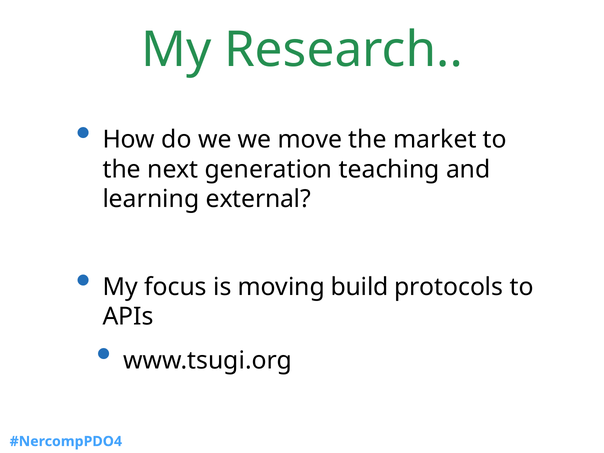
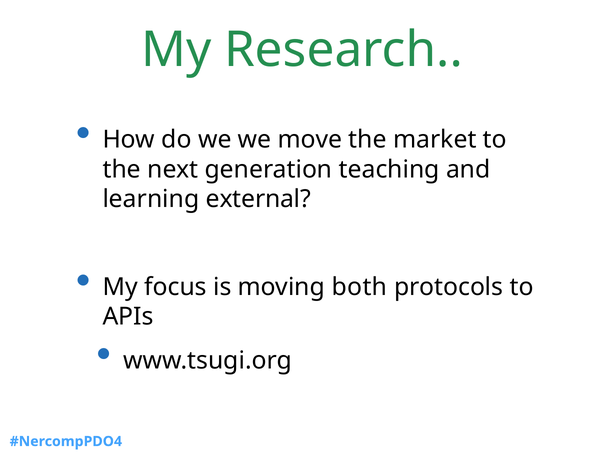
build: build -> both
